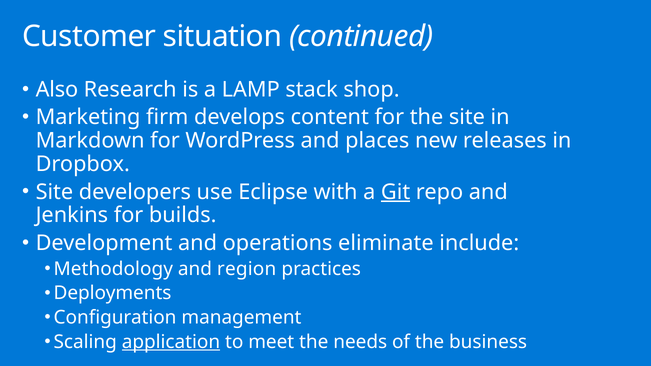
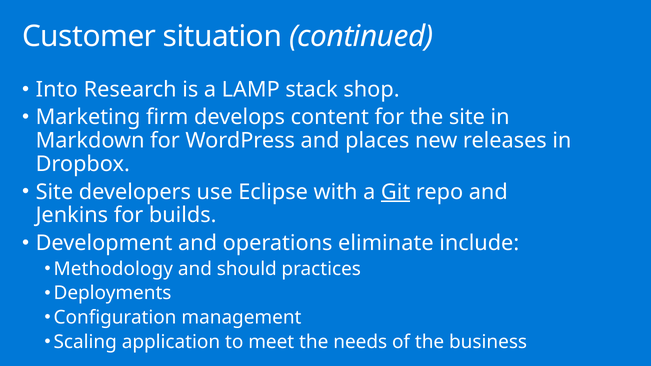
Also: Also -> Into
region: region -> should
application underline: present -> none
